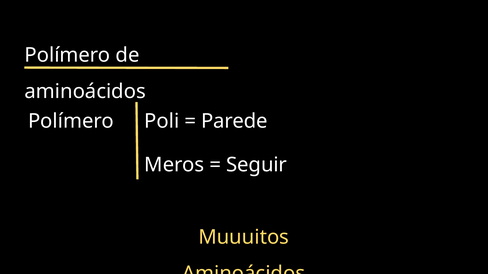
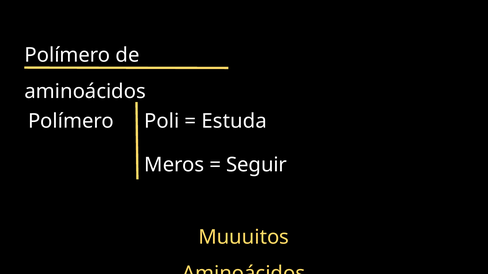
Parede: Parede -> Estuda
